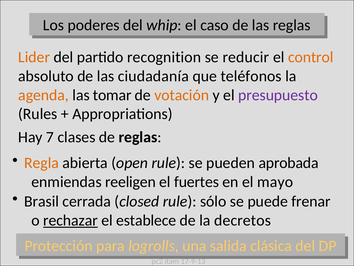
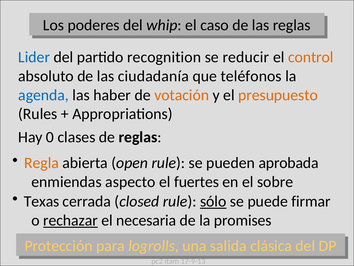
Lider colour: orange -> blue
agenda colour: orange -> blue
tomar: tomar -> haber
presupuesto colour: purple -> orange
7: 7 -> 0
reeligen: reeligen -> aspecto
mayo: mayo -> sobre
Brasil: Brasil -> Texas
sólo underline: none -> present
frenar: frenar -> firmar
establece: establece -> necesaria
decretos: decretos -> promises
